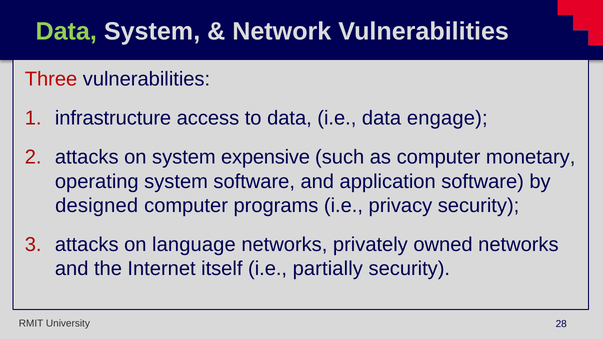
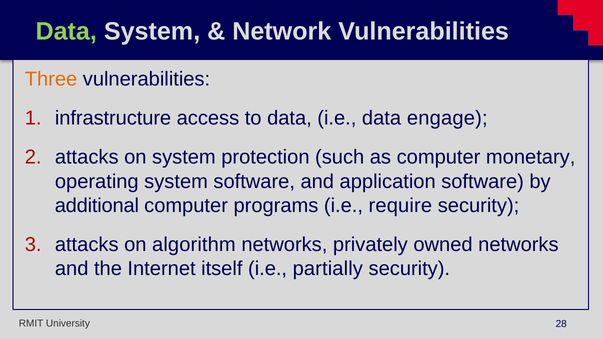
Three colour: red -> orange
expensive: expensive -> protection
designed: designed -> additional
privacy: privacy -> require
language: language -> algorithm
